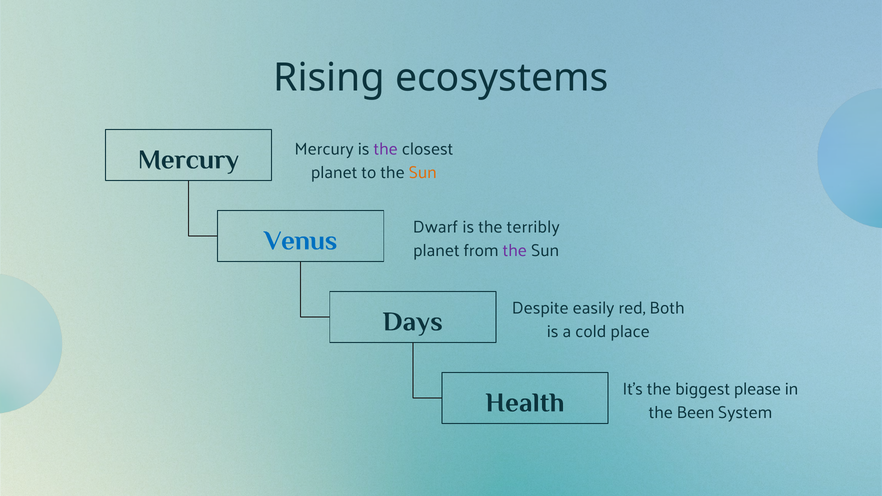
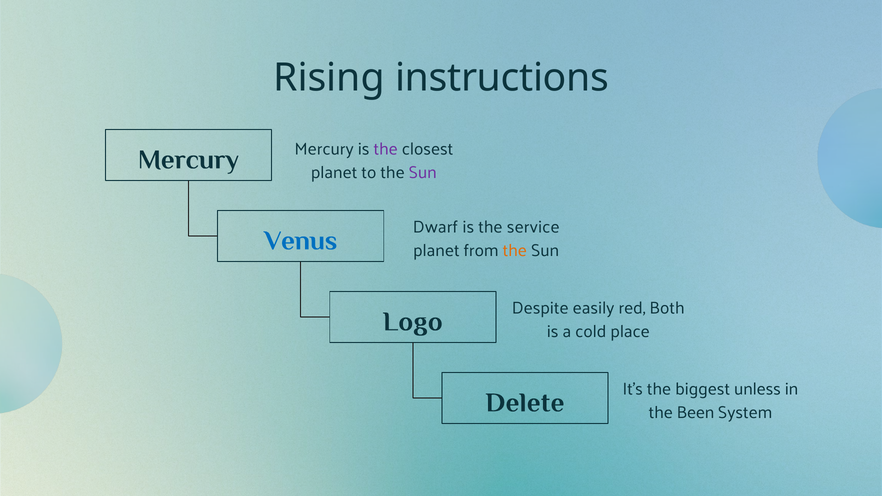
ecosystems: ecosystems -> instructions
Sun at (423, 173) colour: orange -> purple
terribly: terribly -> service
the at (515, 251) colour: purple -> orange
Days: Days -> Logo
please: please -> unless
Health: Health -> Delete
